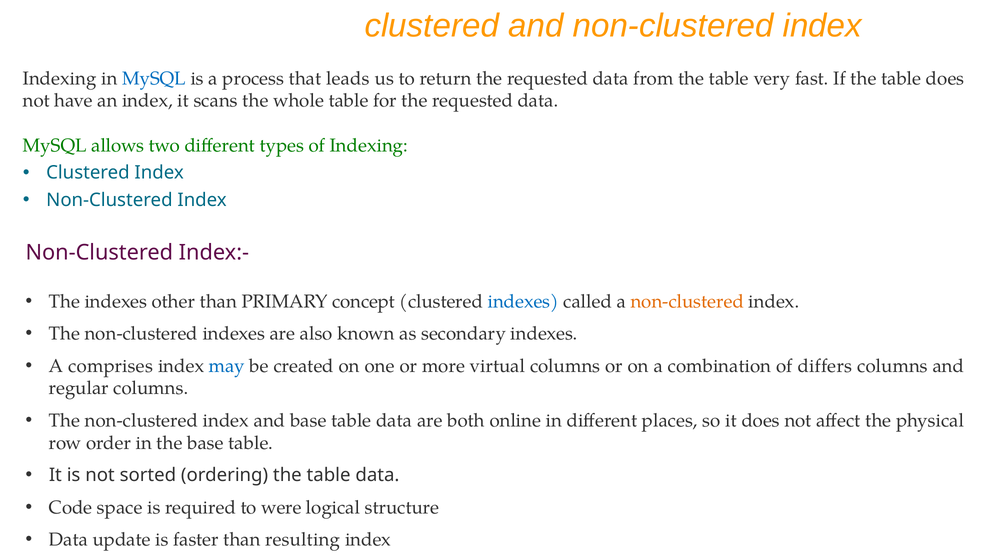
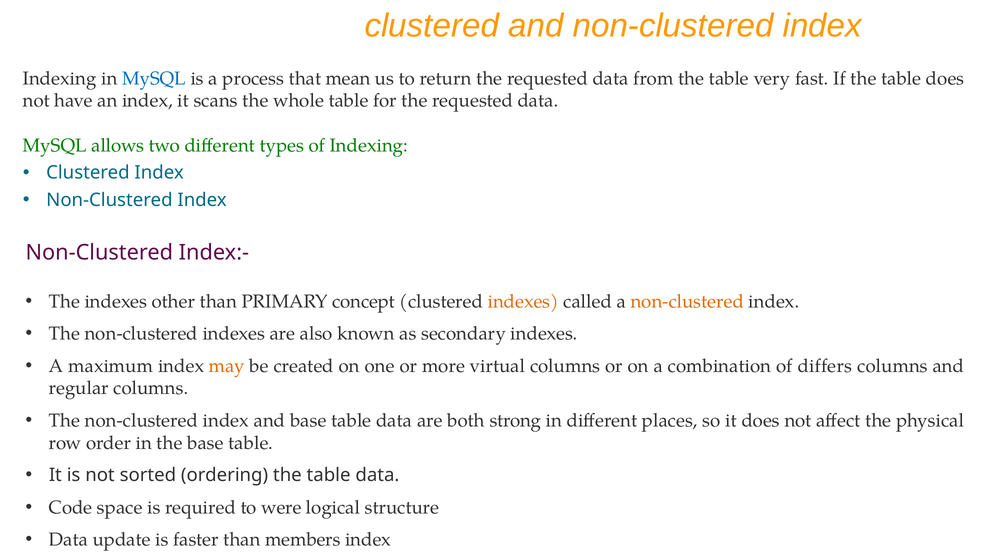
leads: leads -> mean
indexes at (523, 301) colour: blue -> orange
comprises: comprises -> maximum
may colour: blue -> orange
online: online -> strong
resulting: resulting -> members
